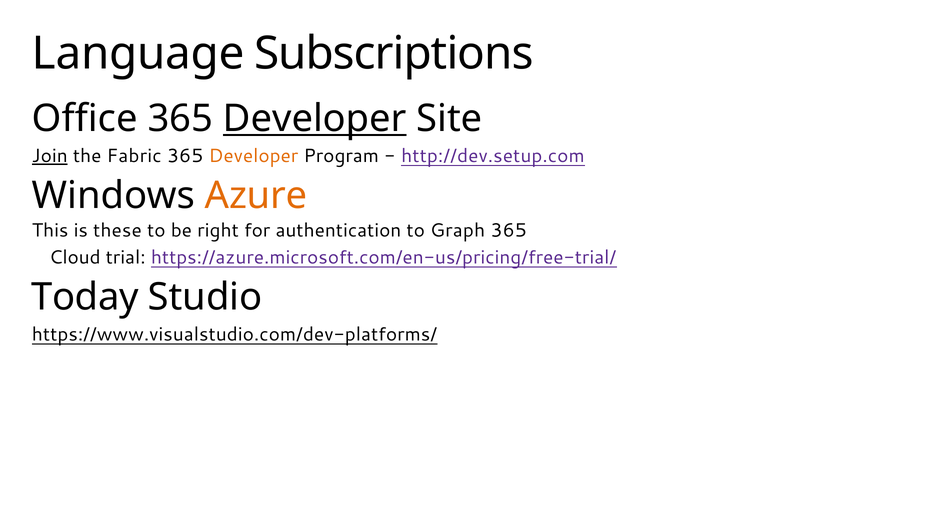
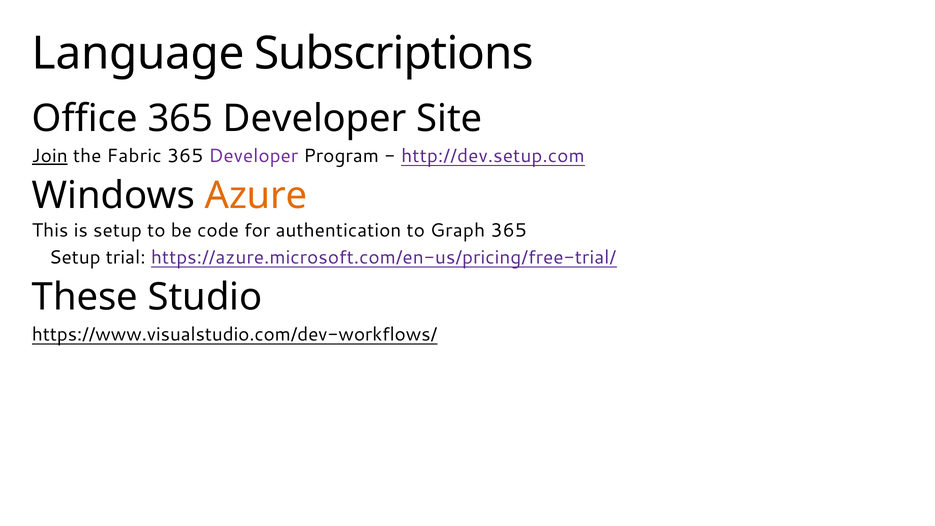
Developer at (315, 119) underline: present -> none
Developer at (253, 156) colour: orange -> purple
is these: these -> setup
right: right -> code
Cloud at (75, 257): Cloud -> Setup
Today: Today -> These
https://www.visualstudio.com/dev-platforms/: https://www.visualstudio.com/dev-platforms/ -> https://www.visualstudio.com/dev-workflows/
